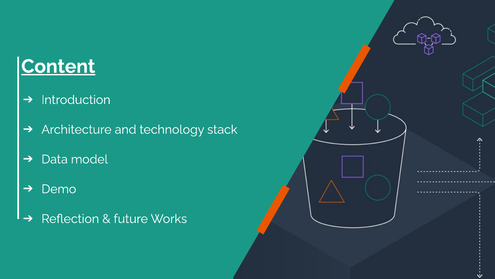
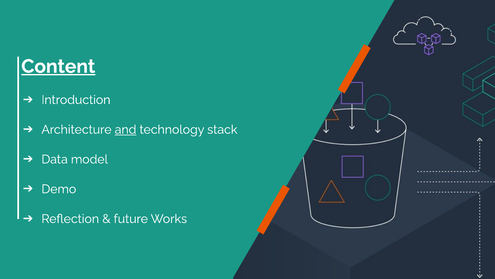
and underline: none -> present
